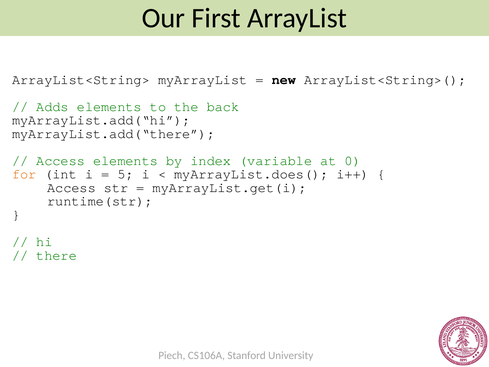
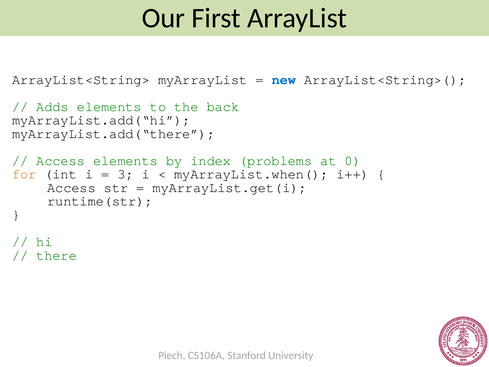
new colour: black -> blue
variable: variable -> problems
5: 5 -> 3
myArrayList.does(: myArrayList.does( -> myArrayList.when(
